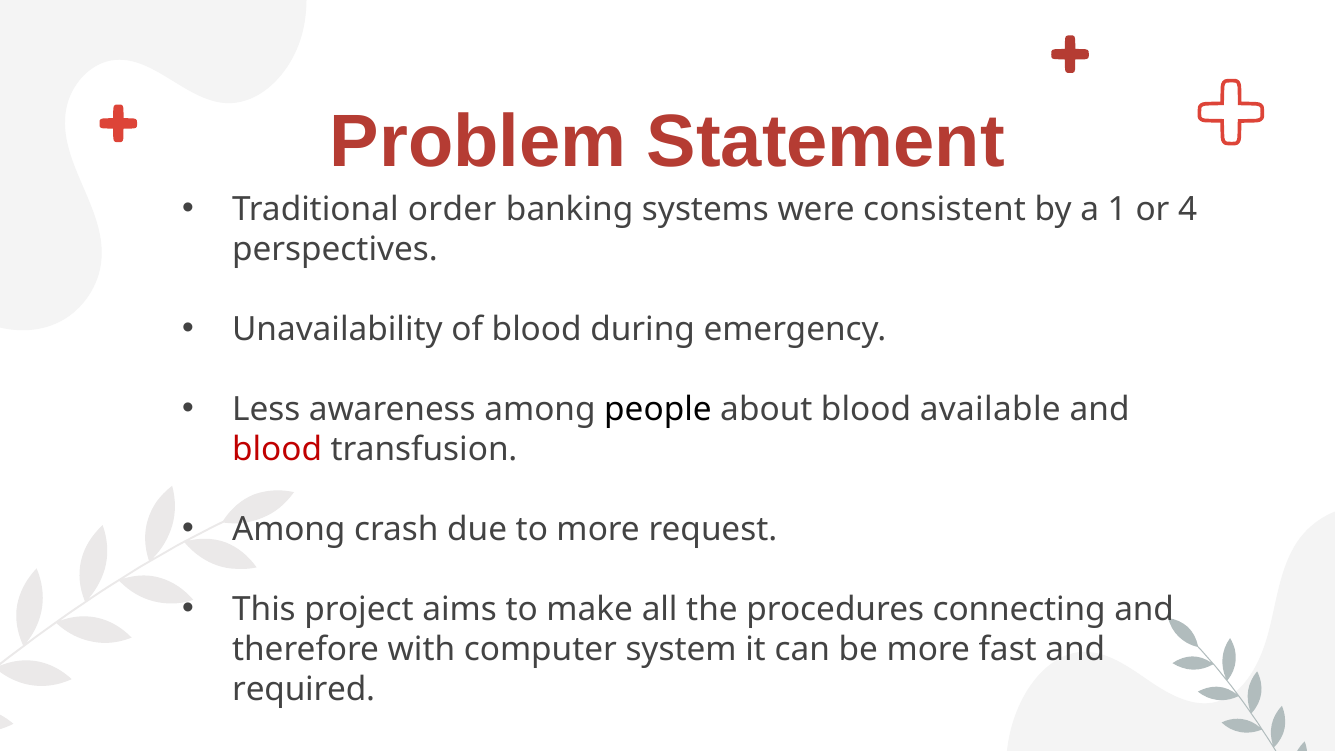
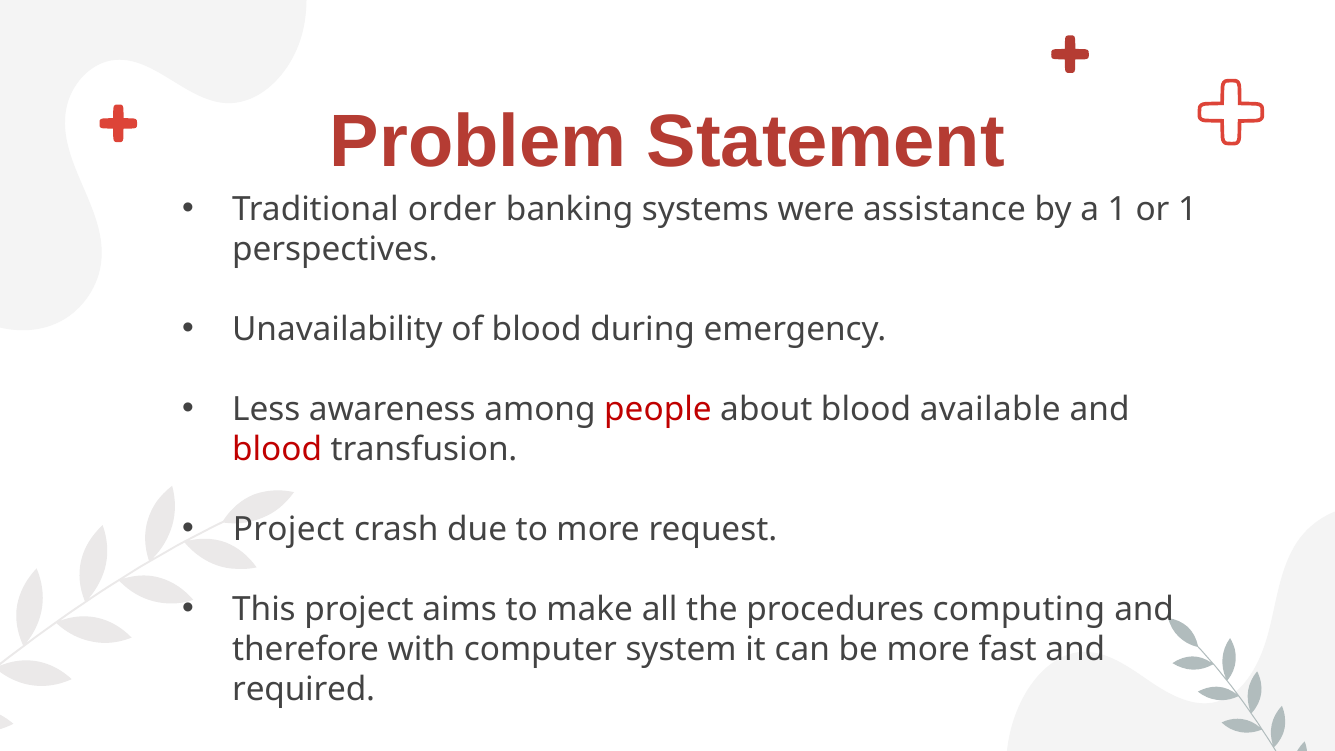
consistent: consistent -> assistance
or 4: 4 -> 1
people colour: black -> red
Among at (289, 530): Among -> Project
connecting: connecting -> computing
